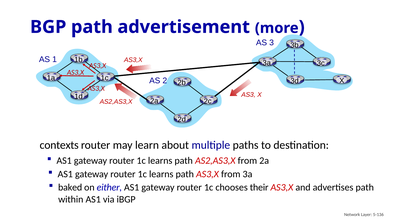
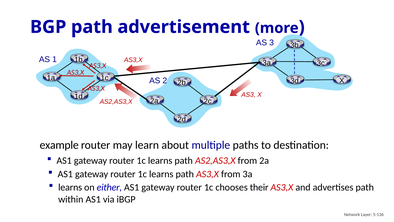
contexts: contexts -> example
baked at (70, 187): baked -> learns
